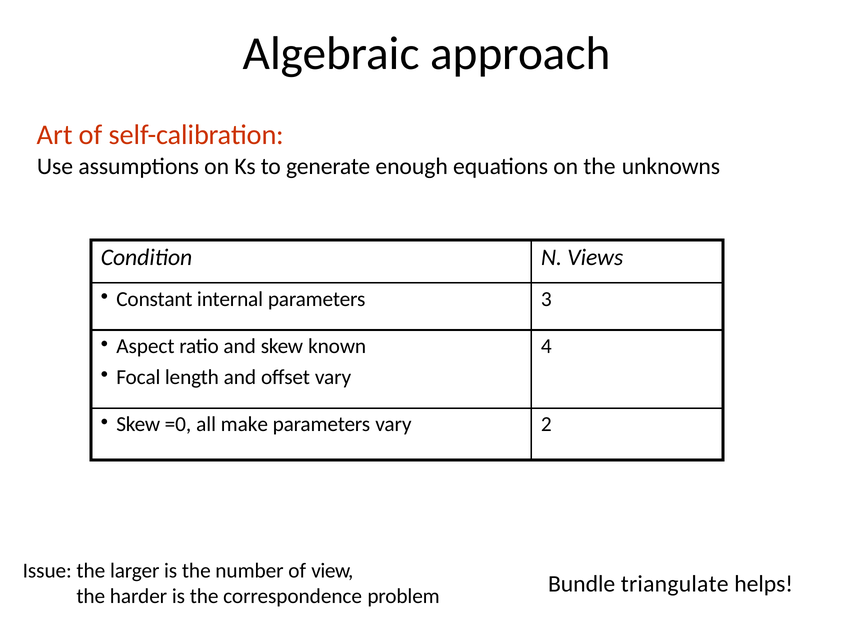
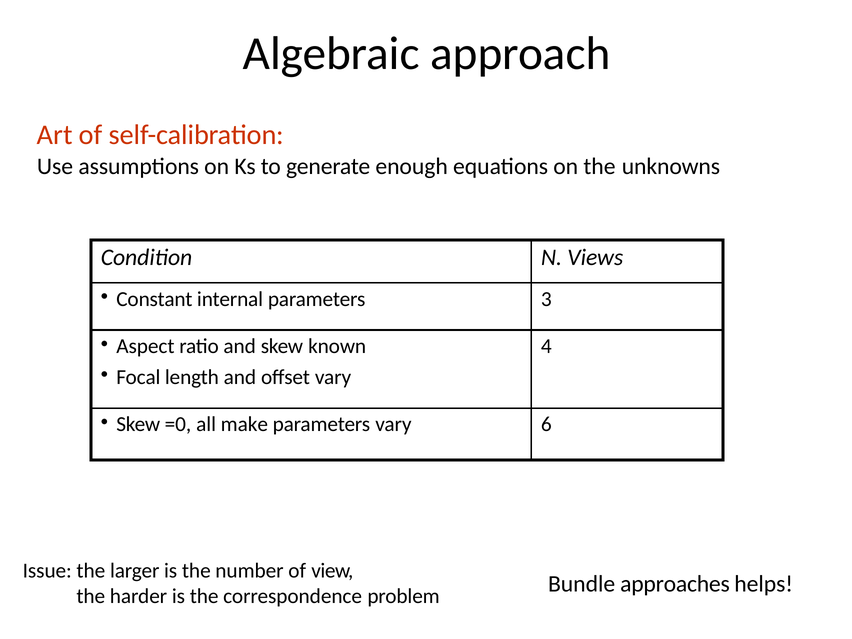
2: 2 -> 6
triangulate: triangulate -> approaches
